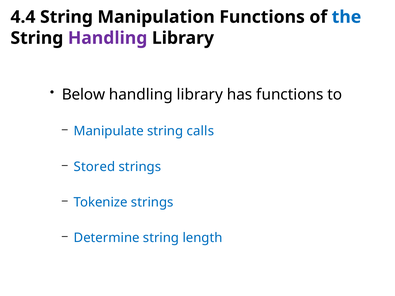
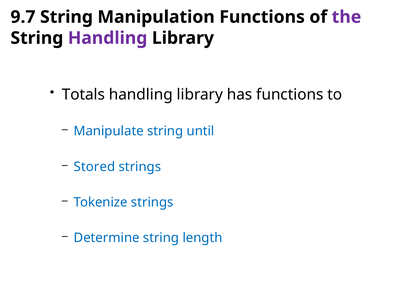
4.4: 4.4 -> 9.7
the colour: blue -> purple
Below: Below -> Totals
calls: calls -> until
